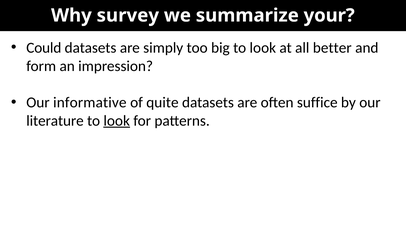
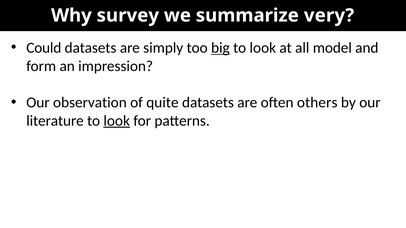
your: your -> very
big underline: none -> present
better: better -> model
informative: informative -> observation
suffice: suffice -> others
